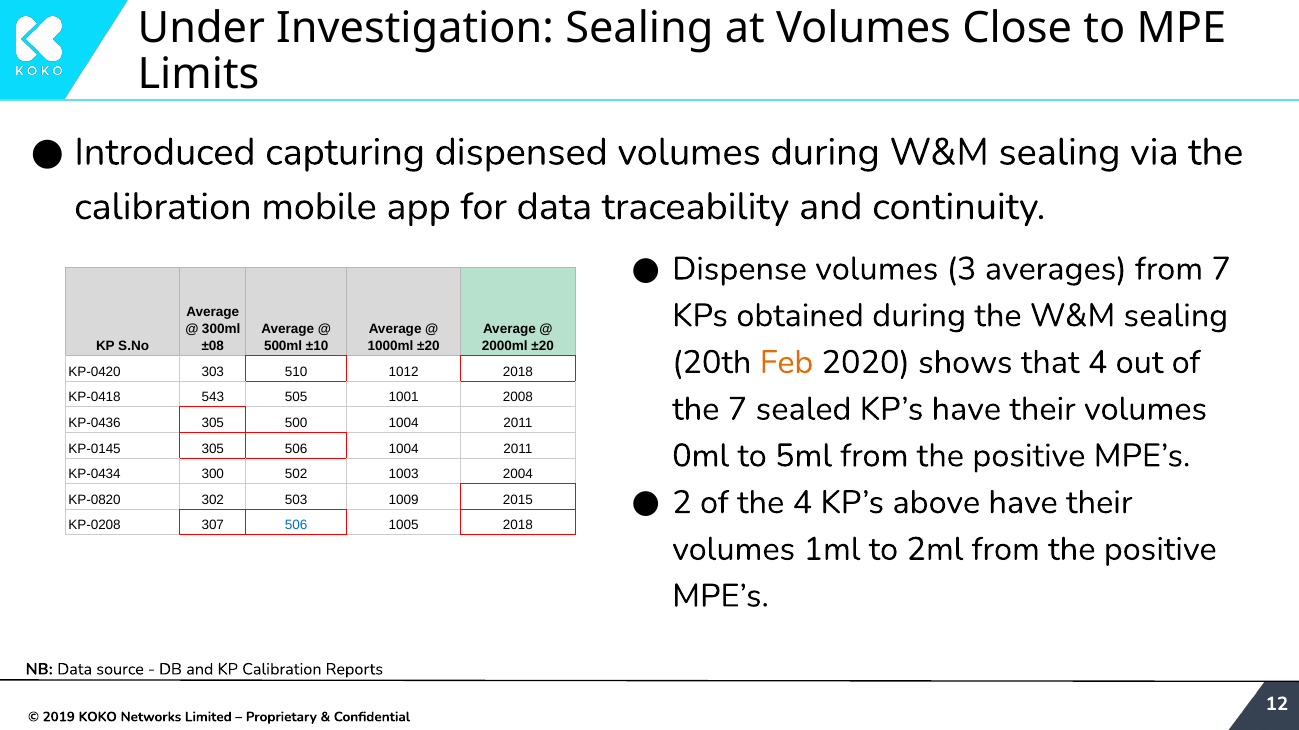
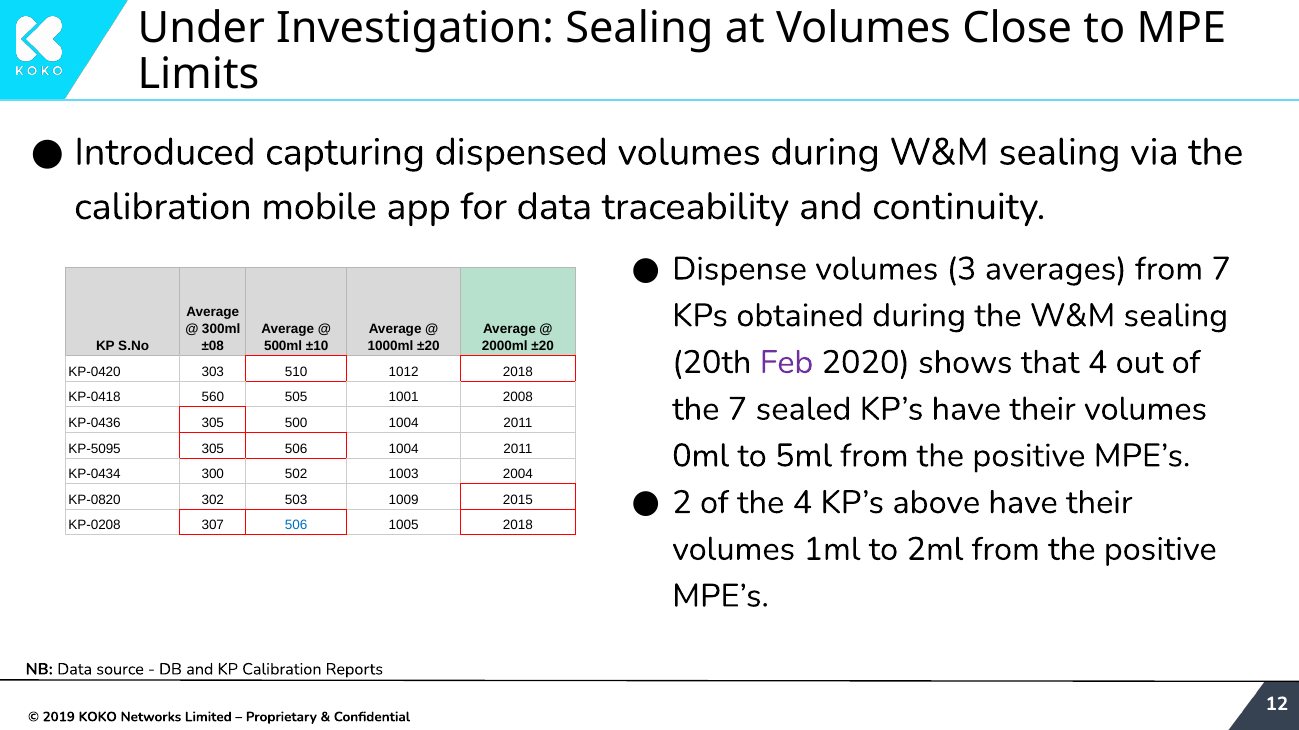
Feb colour: orange -> purple
543: 543 -> 560
KP-0145: KP-0145 -> KP-5095
